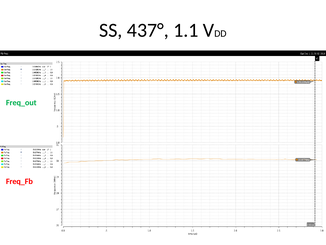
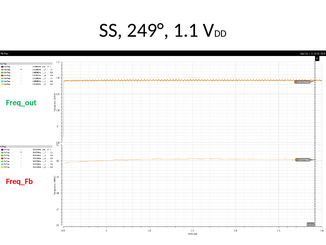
437°: 437° -> 249°
